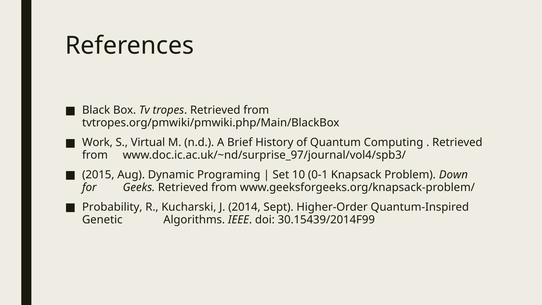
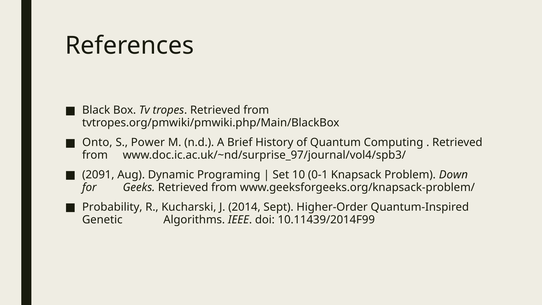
Work: Work -> Onto
Virtual: Virtual -> Power
2015: 2015 -> 2091
30.15439/2014F99: 30.15439/2014F99 -> 10.11439/2014F99
